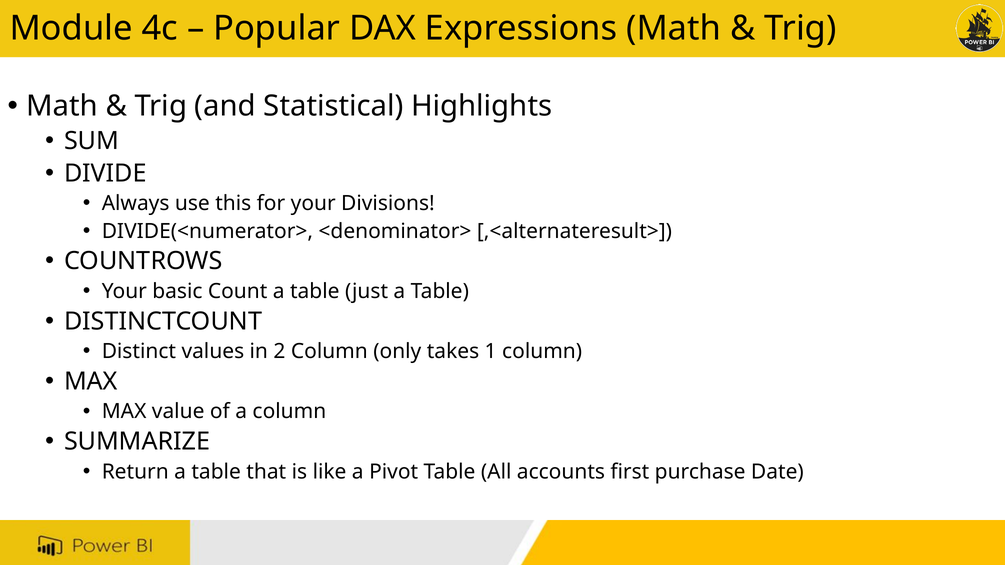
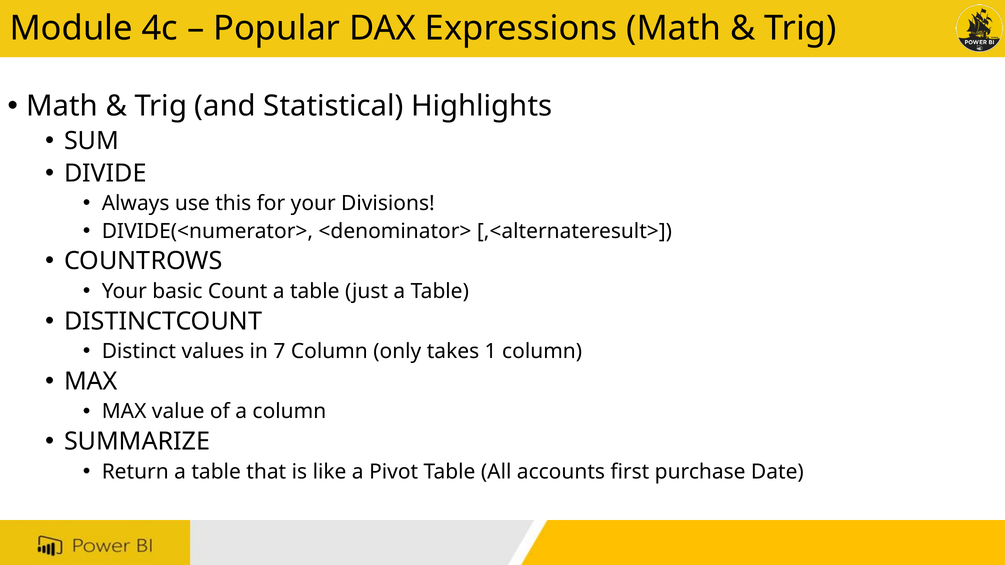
2: 2 -> 7
